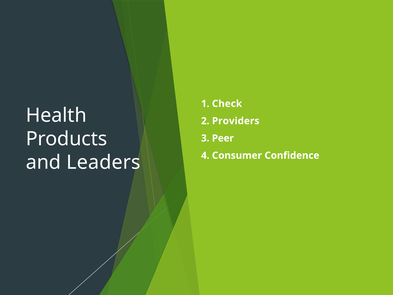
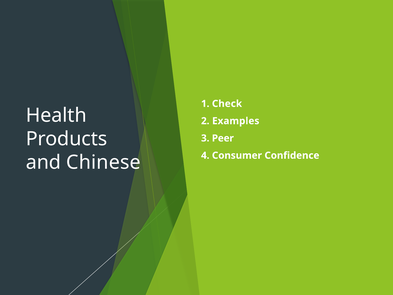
Providers: Providers -> Examples
Leaders: Leaders -> Chinese
